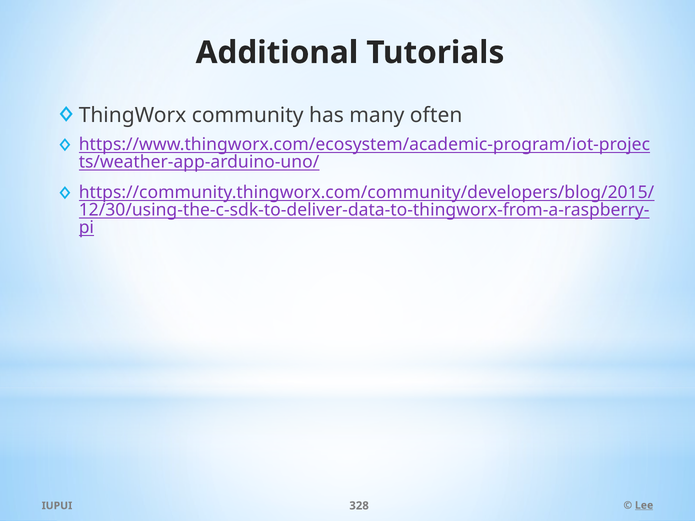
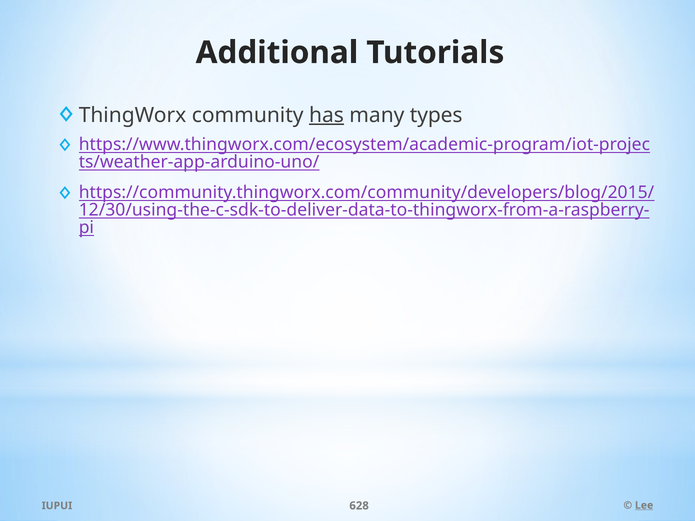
has underline: none -> present
often: often -> types
328: 328 -> 628
